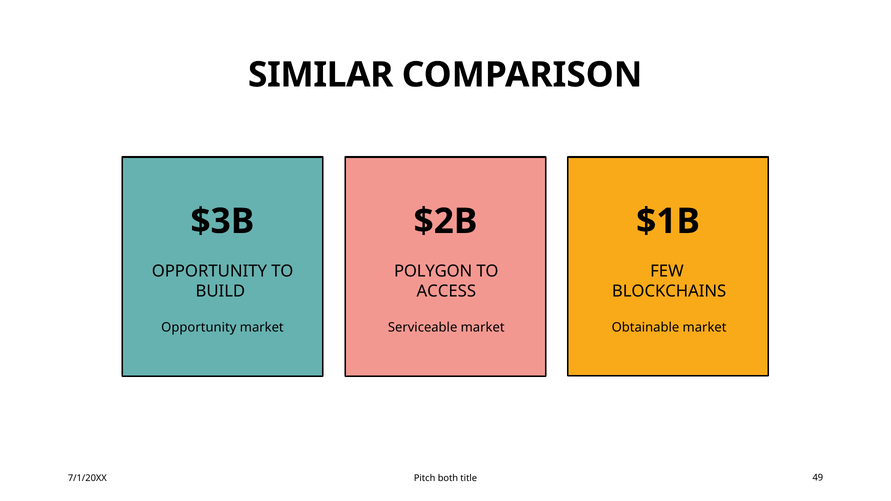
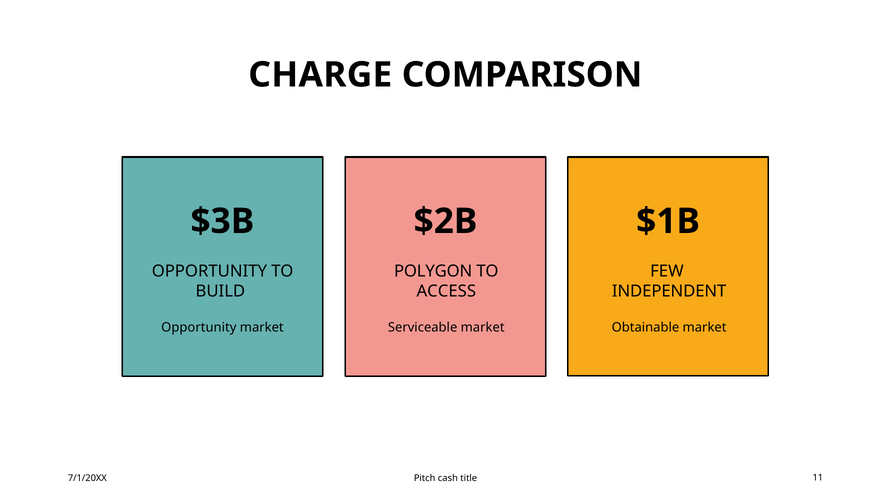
SIMILAR: SIMILAR -> CHARGE
BLOCKCHAINS: BLOCKCHAINS -> INDEPENDENT
both: both -> cash
49: 49 -> 11
